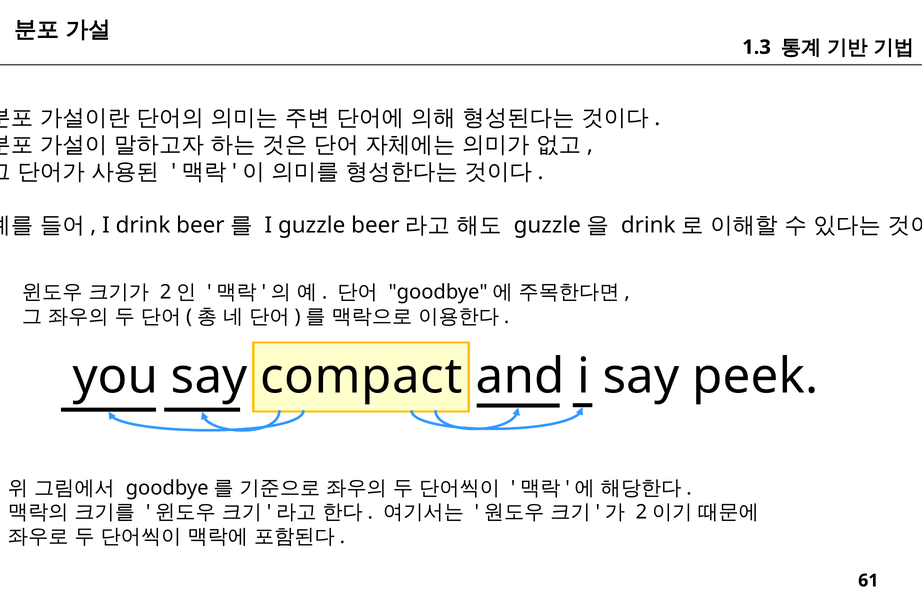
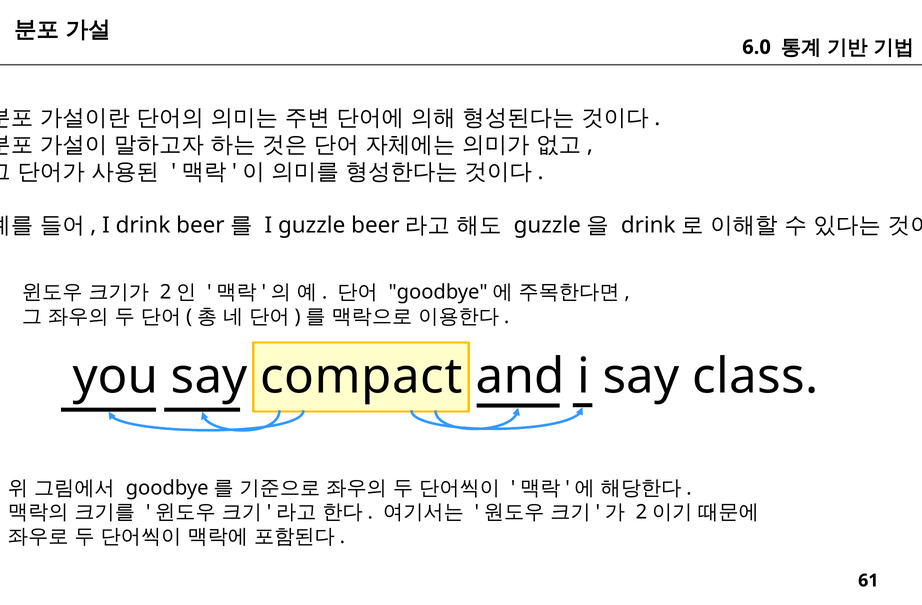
1.3: 1.3 -> 6.0
peek: peek -> class
